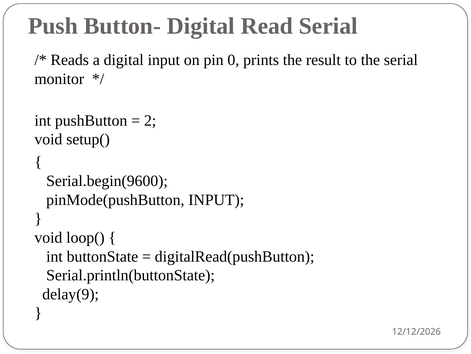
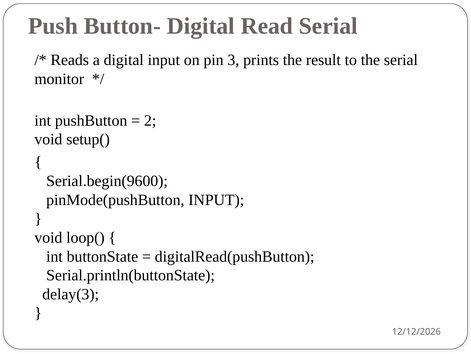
0: 0 -> 3
delay(9: delay(9 -> delay(3
